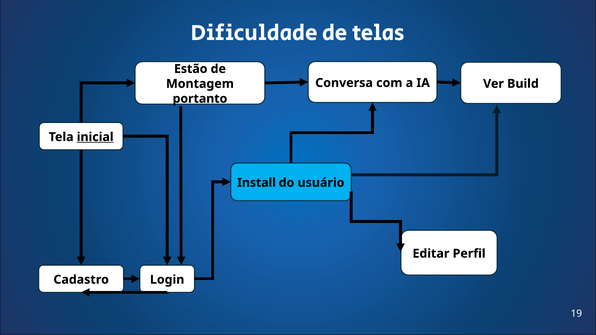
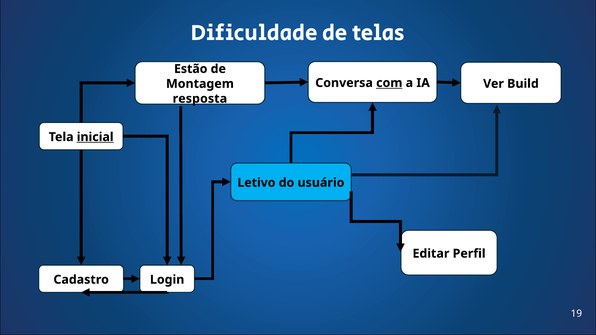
com underline: none -> present
portanto: portanto -> resposta
Install: Install -> Letivo
